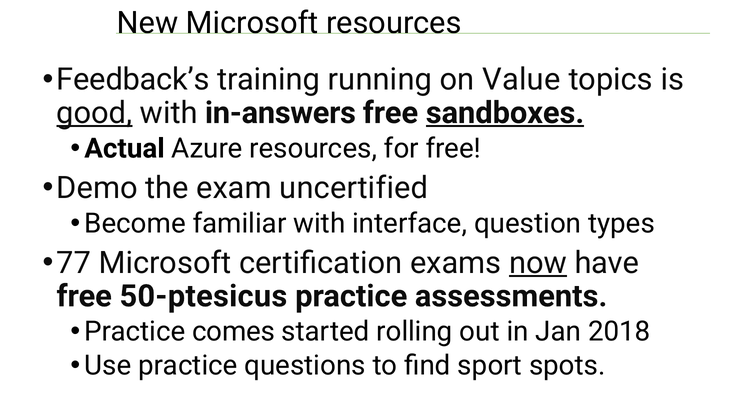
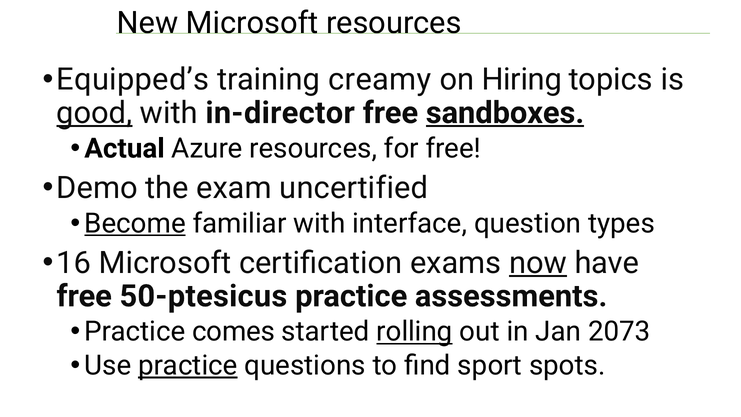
Feedback’s: Feedback’s -> Equipped’s
running: running -> creamy
Value: Value -> Hiring
in-answers: in-answers -> in-director
Become underline: none -> present
77: 77 -> 16
rolling underline: none -> present
2018: 2018 -> 2073
practice at (188, 365) underline: none -> present
